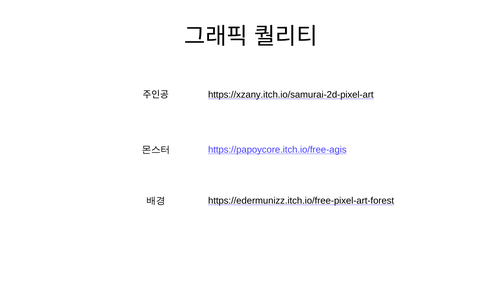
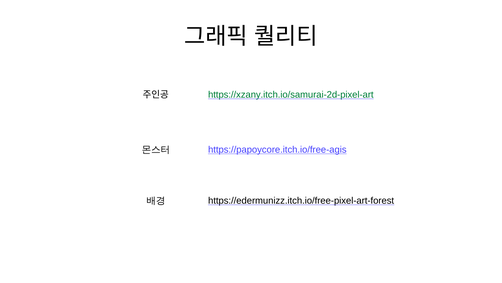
https://xzany.itch.io/samurai-2d-pixel-art colour: black -> green
